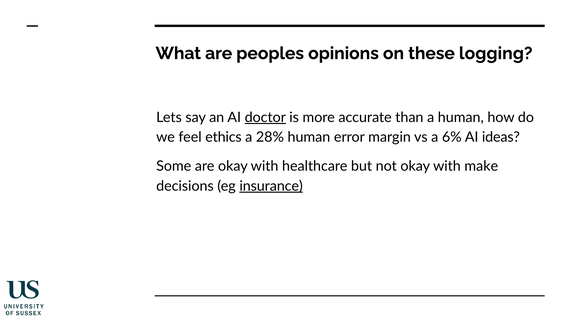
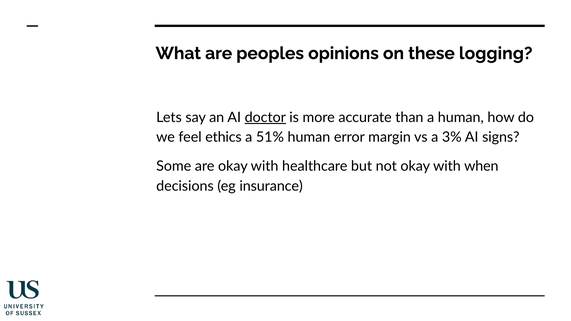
28%: 28% -> 51%
6%: 6% -> 3%
ideas: ideas -> signs
make: make -> when
insurance underline: present -> none
